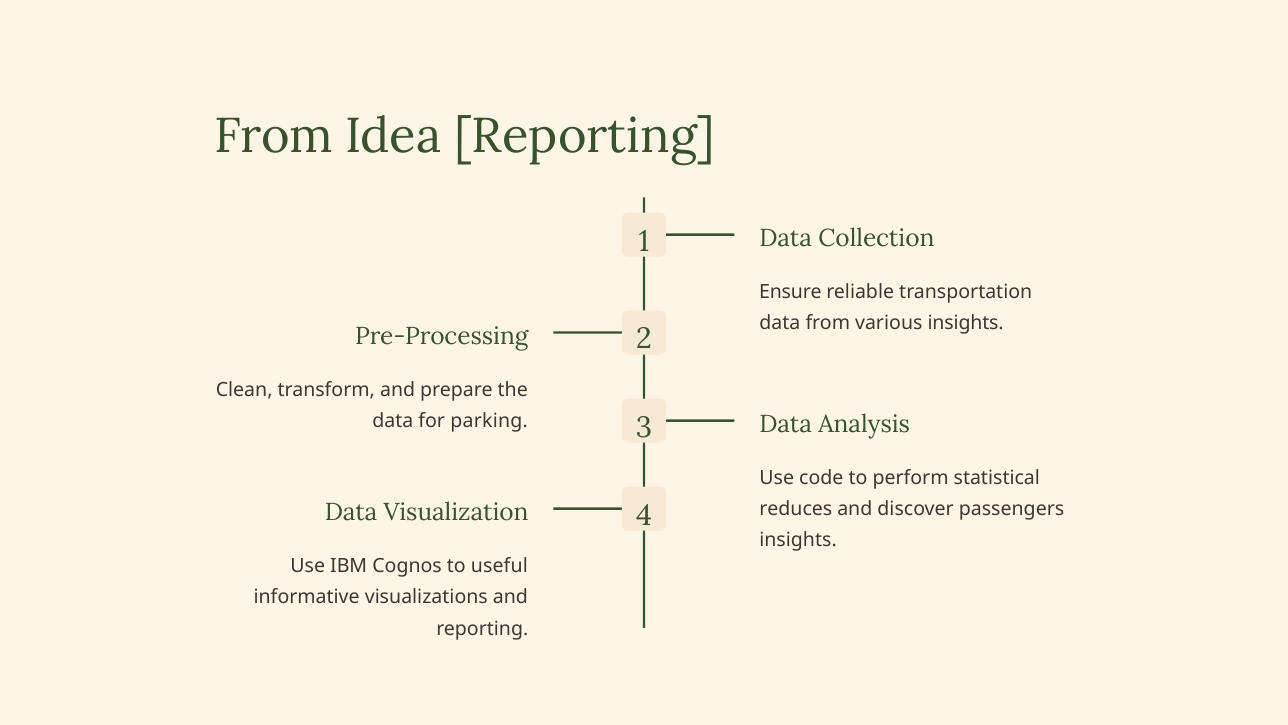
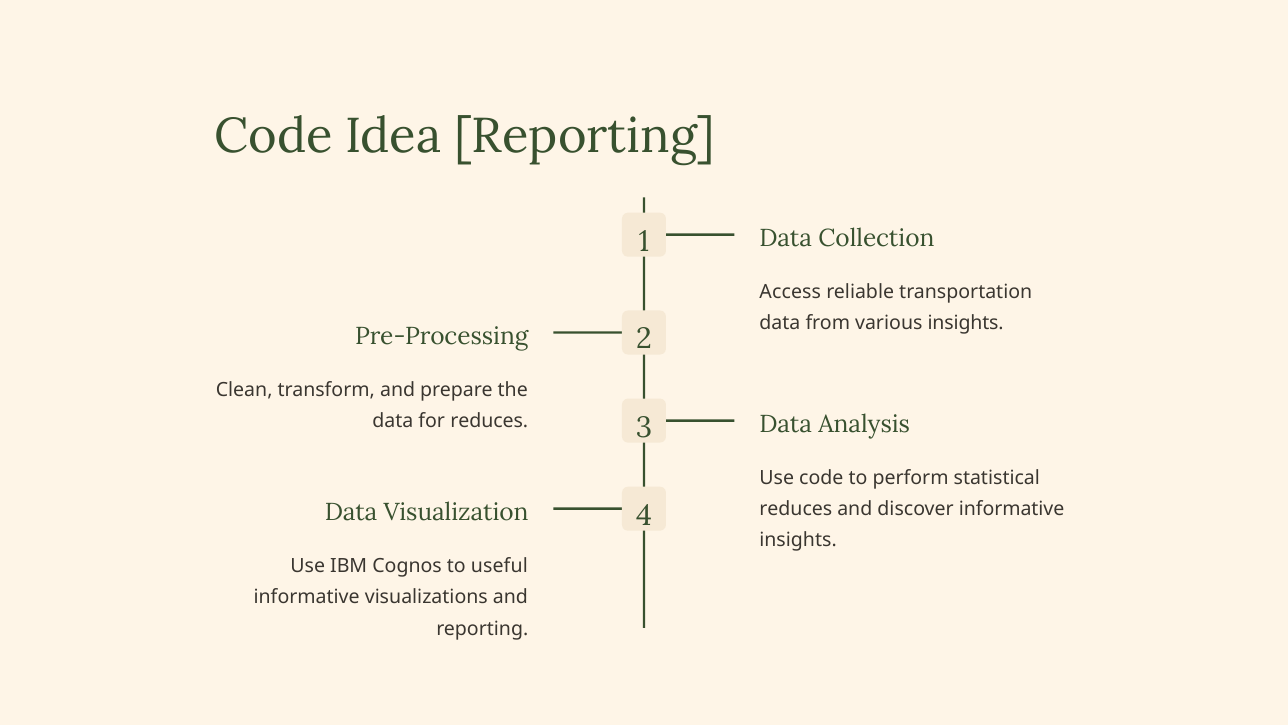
From at (274, 136): From -> Code
Ensure: Ensure -> Access
for parking: parking -> reduces
discover passengers: passengers -> informative
